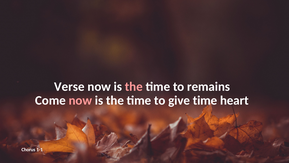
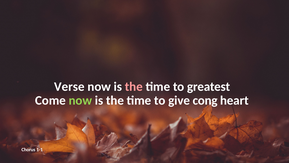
remains: remains -> greatest
now at (80, 100) colour: pink -> light green
give time: time -> cong
